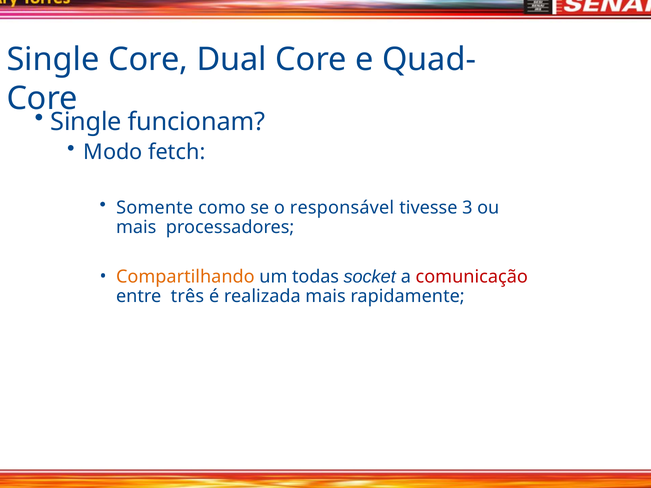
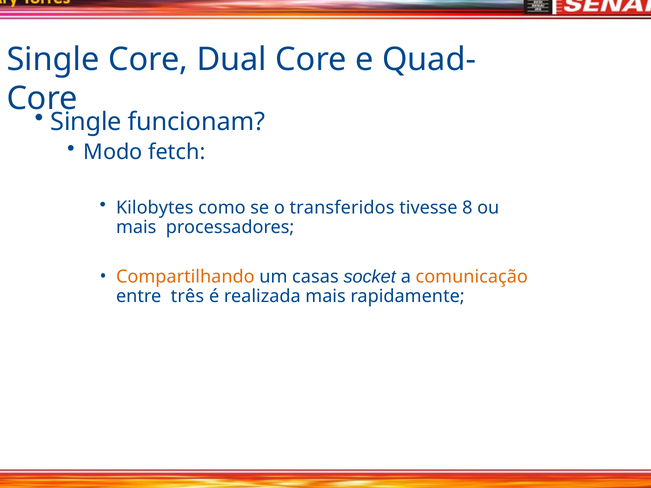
Somente: Somente -> Kilobytes
responsável: responsável -> transferidos
3: 3 -> 8
todas: todas -> casas
comunicação colour: red -> orange
